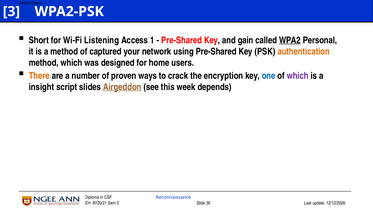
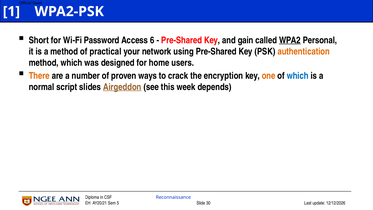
3: 3 -> 1
Listening: Listening -> Password
1: 1 -> 6
captured: captured -> practical
one colour: blue -> orange
which at (298, 76) colour: purple -> blue
insight: insight -> normal
